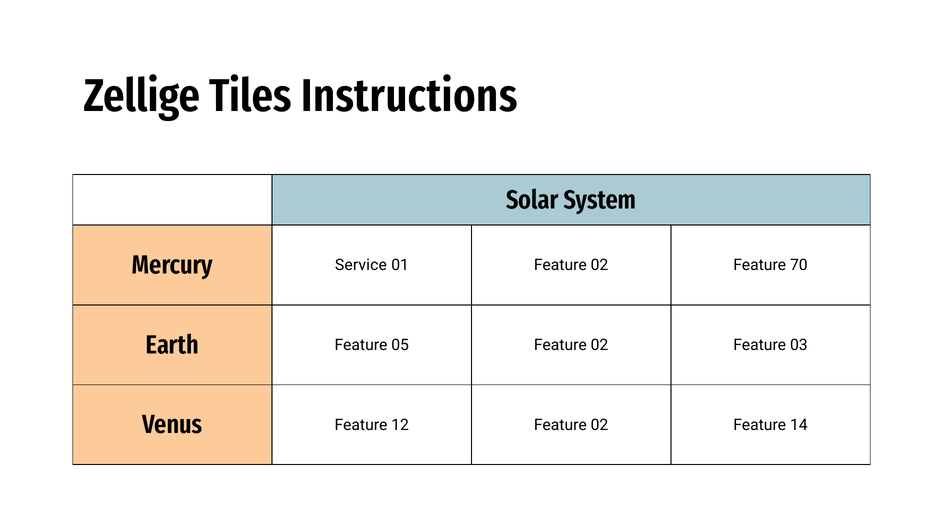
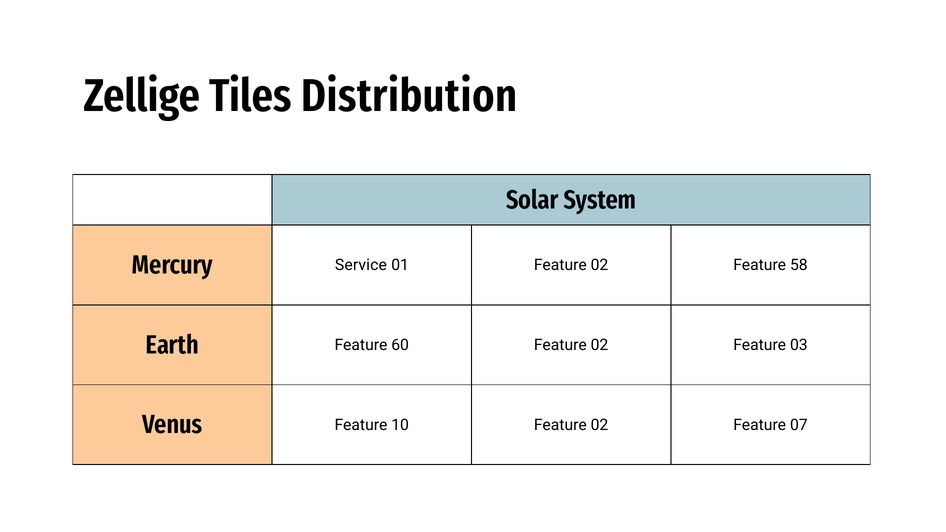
Instructions: Instructions -> Distribution
70: 70 -> 58
05: 05 -> 60
12: 12 -> 10
14: 14 -> 07
